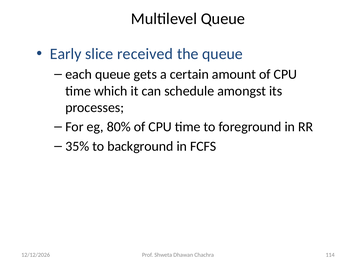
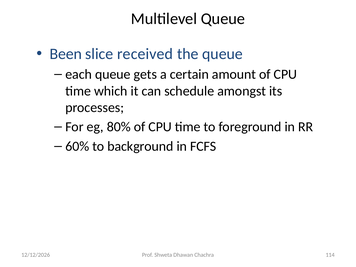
Early: Early -> Been
35%: 35% -> 60%
